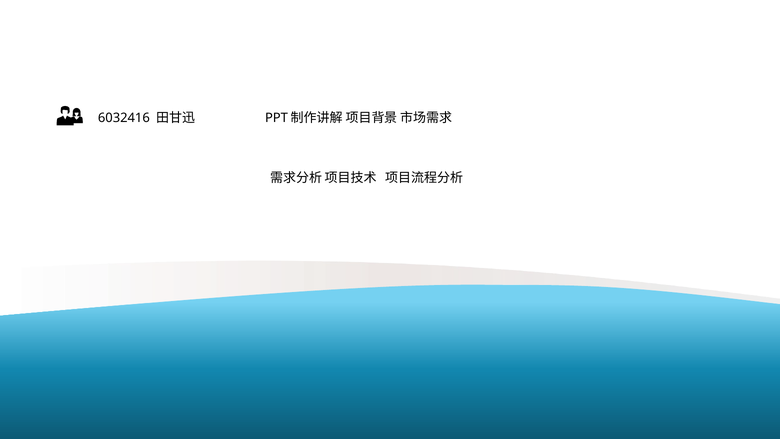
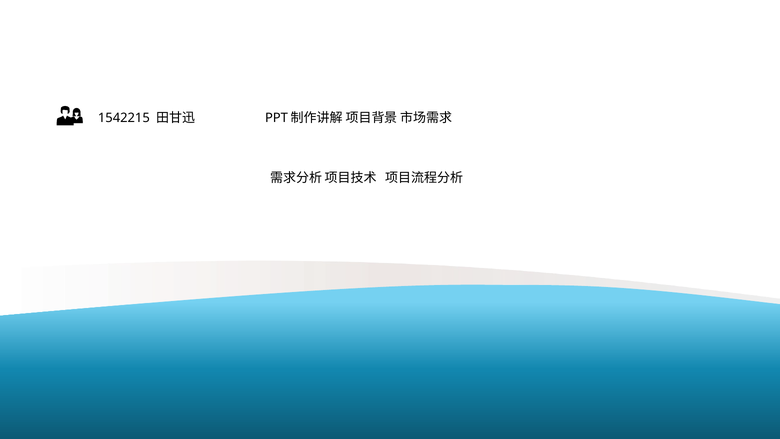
6032416: 6032416 -> 1542215
